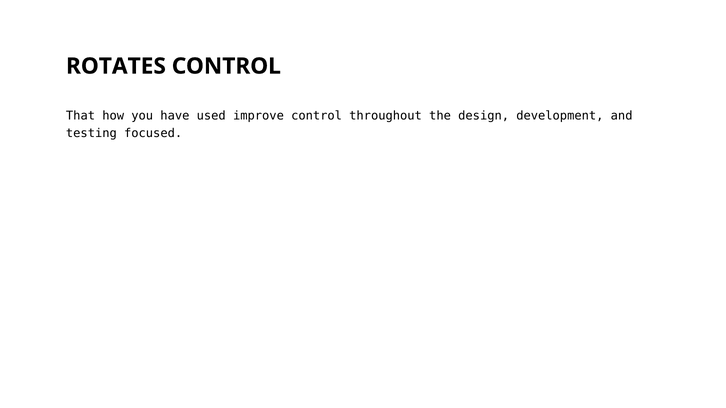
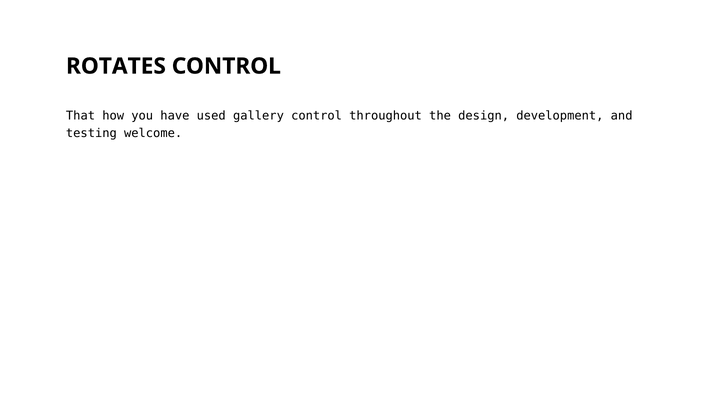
improve: improve -> gallery
focused: focused -> welcome
